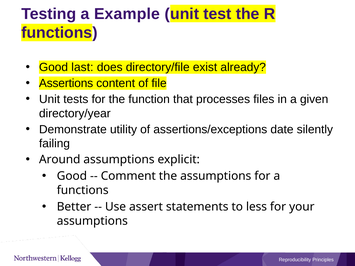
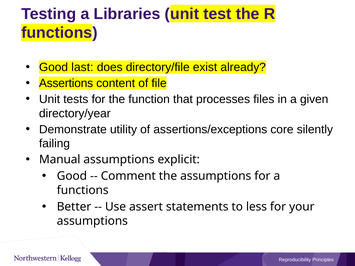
Example: Example -> Libraries
date: date -> core
Around: Around -> Manual
